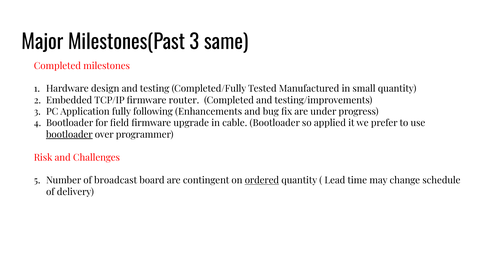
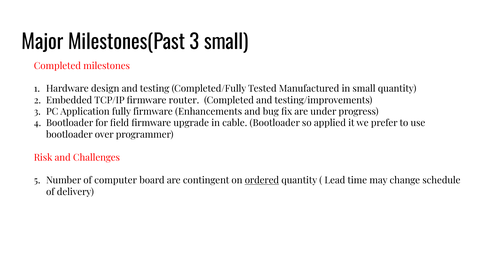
3 same: same -> small
fully following: following -> firmware
bootloader at (69, 135) underline: present -> none
broadcast: broadcast -> computer
